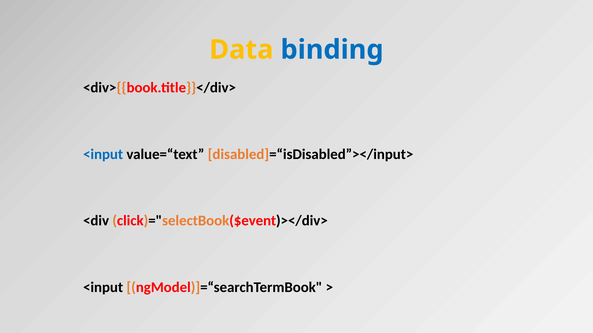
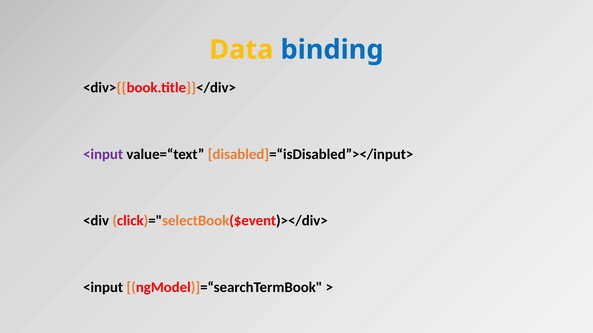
<input at (103, 154) colour: blue -> purple
